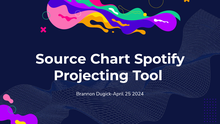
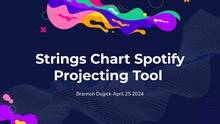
Source: Source -> Strings
